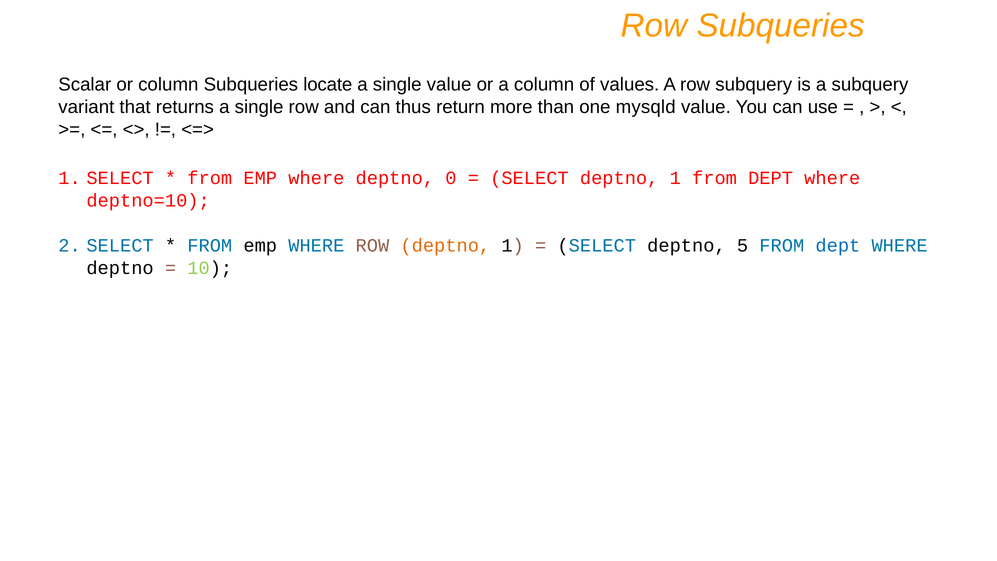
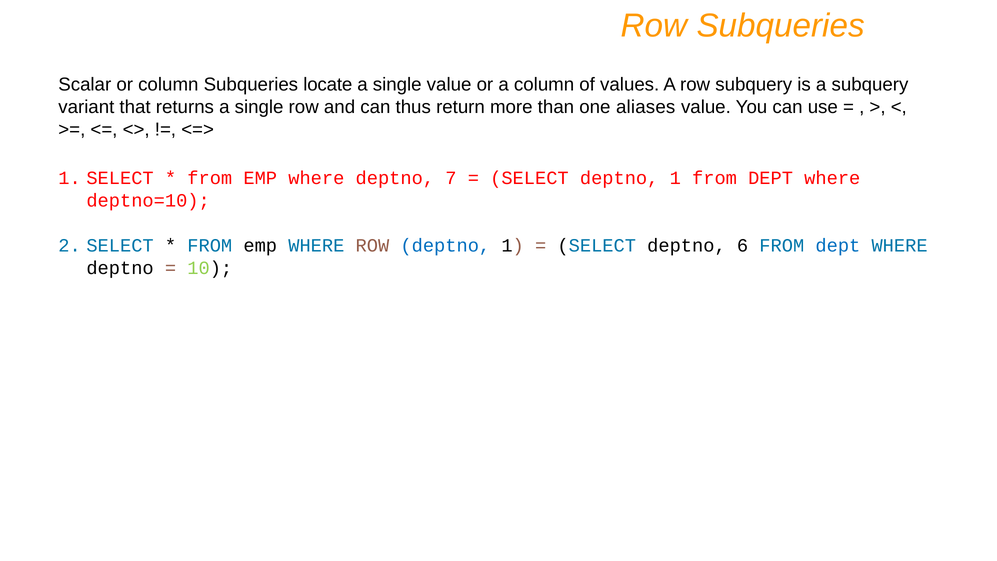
mysqld: mysqld -> aliases
0: 0 -> 7
deptno at (445, 245) colour: orange -> blue
5: 5 -> 6
